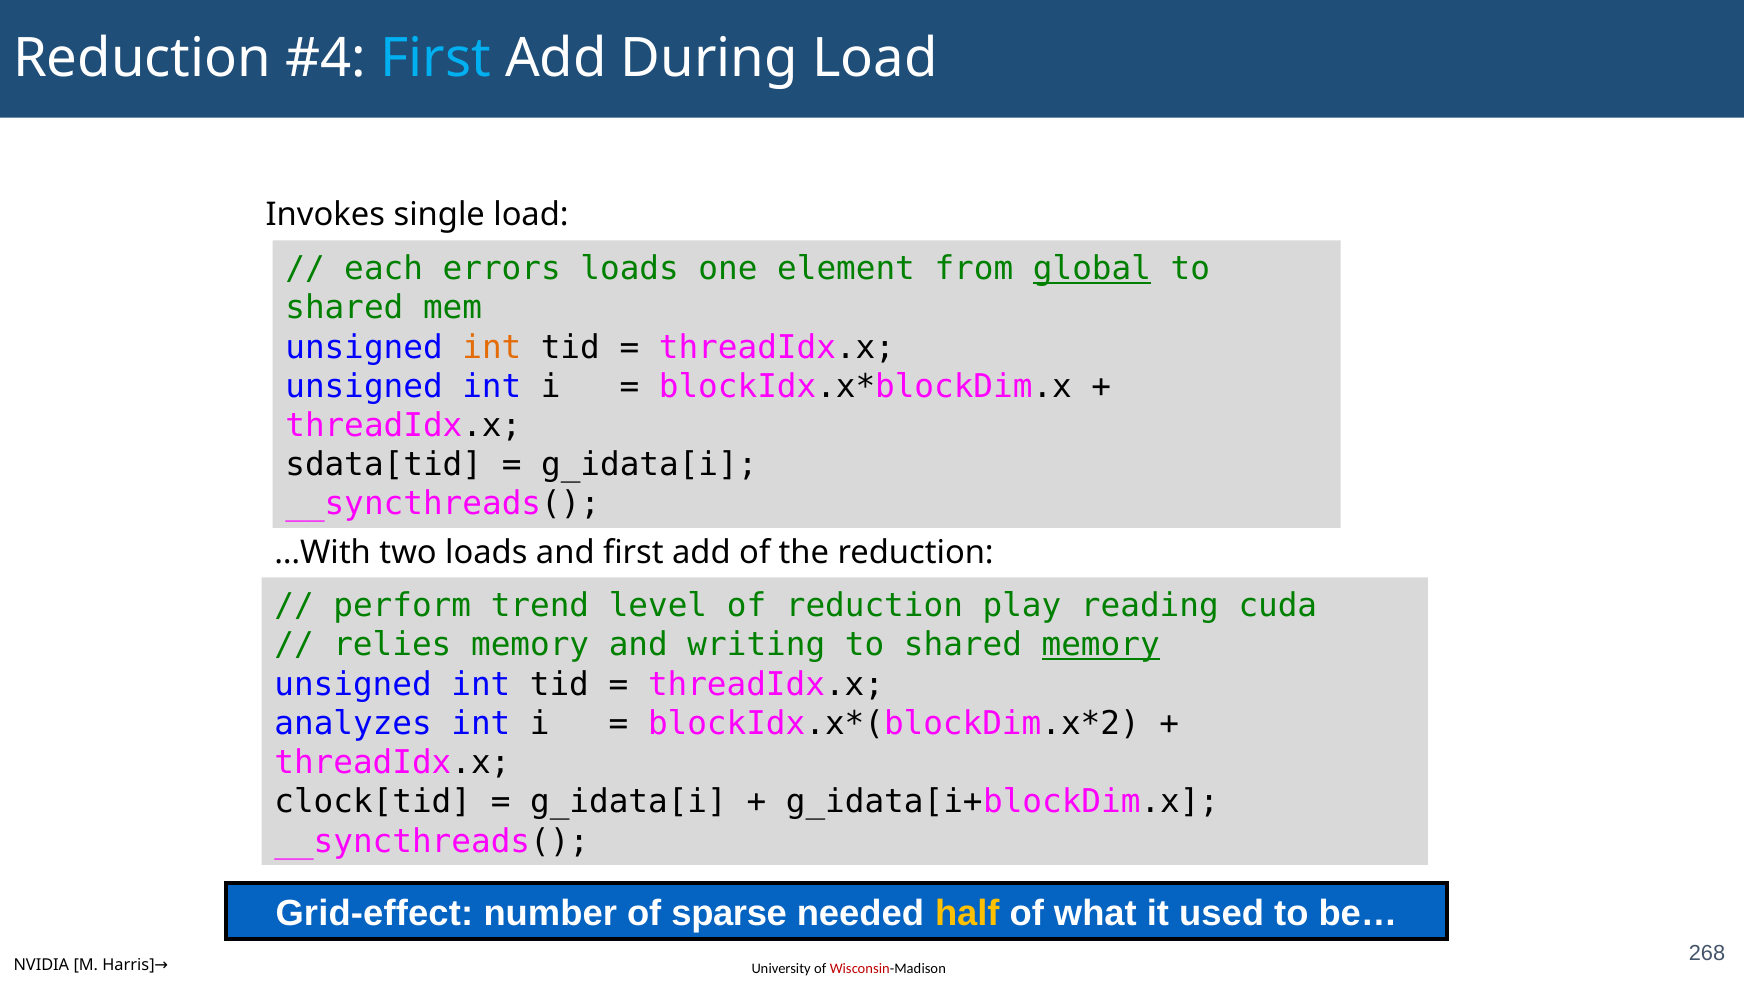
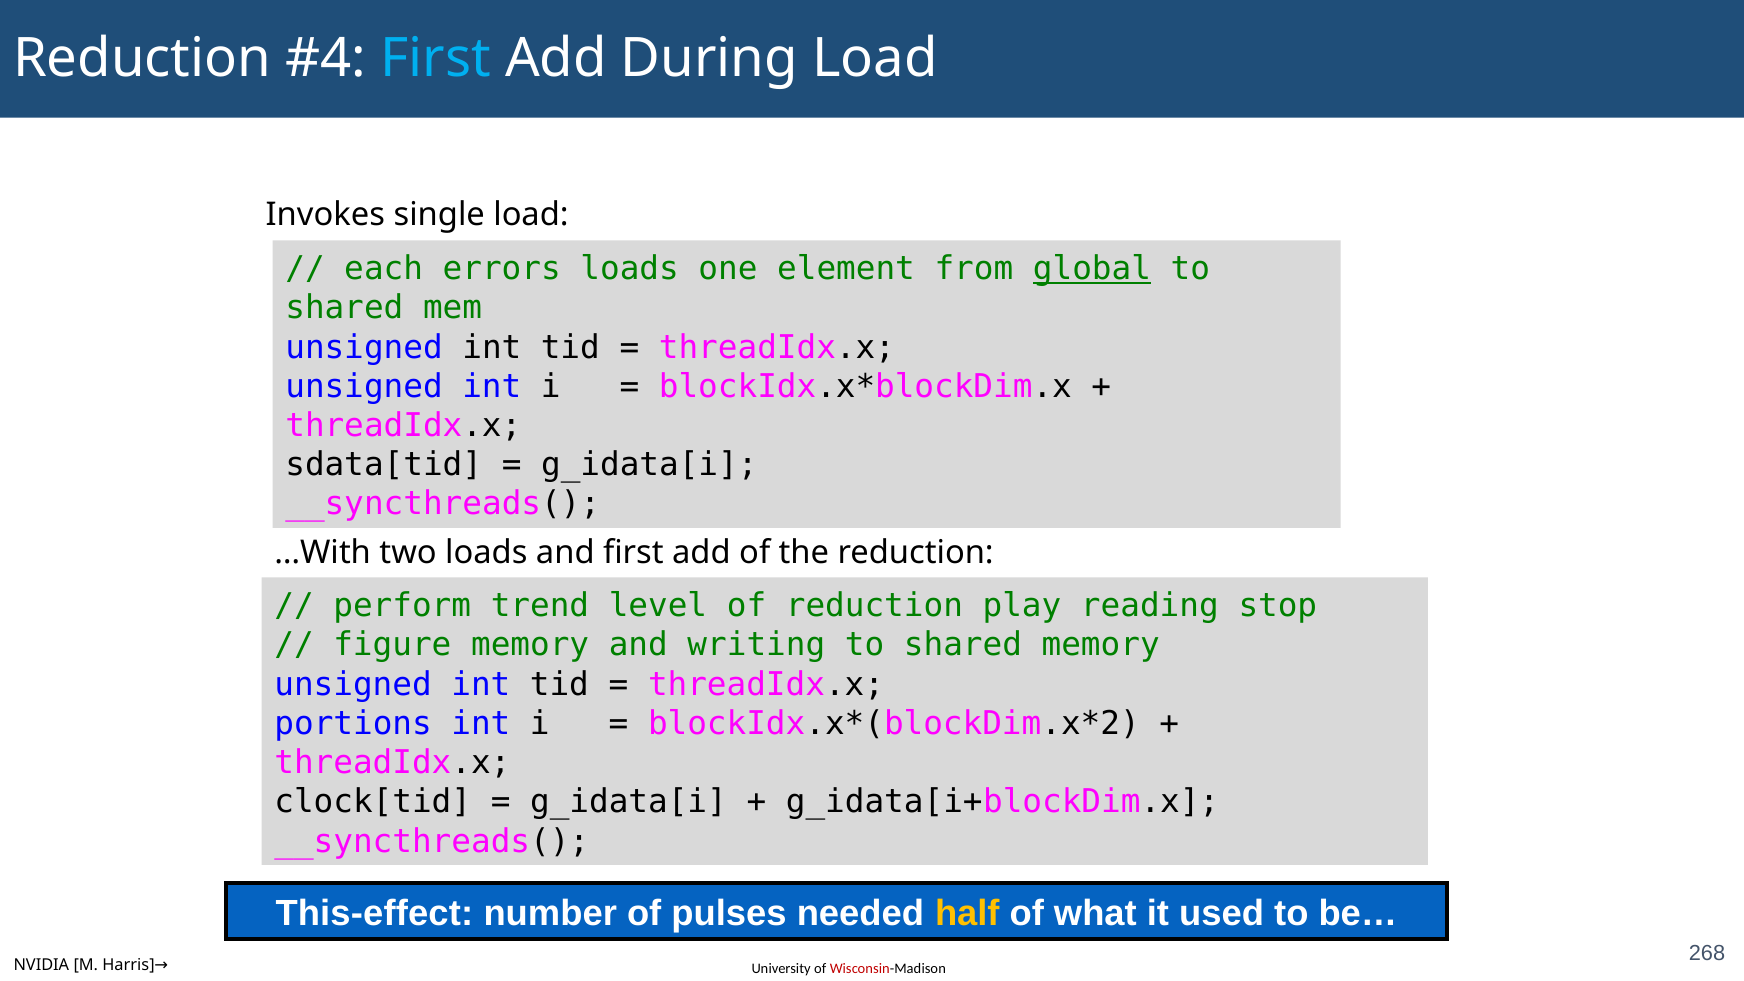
int at (492, 347) colour: orange -> black
cuda: cuda -> stop
relies: relies -> figure
memory at (1101, 645) underline: present -> none
analyzes: analyzes -> portions
Grid-effect: Grid-effect -> This-effect
sparse: sparse -> pulses
